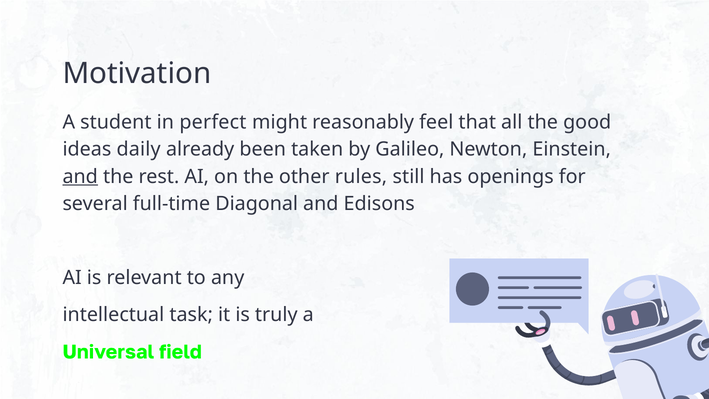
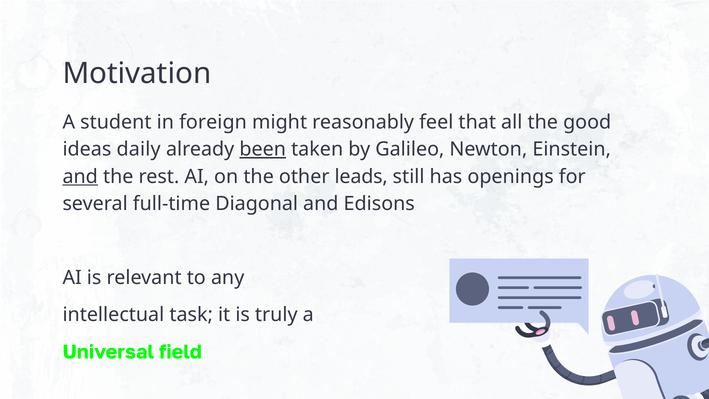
perfect: perfect -> foreign
been underline: none -> present
rules: rules -> leads
